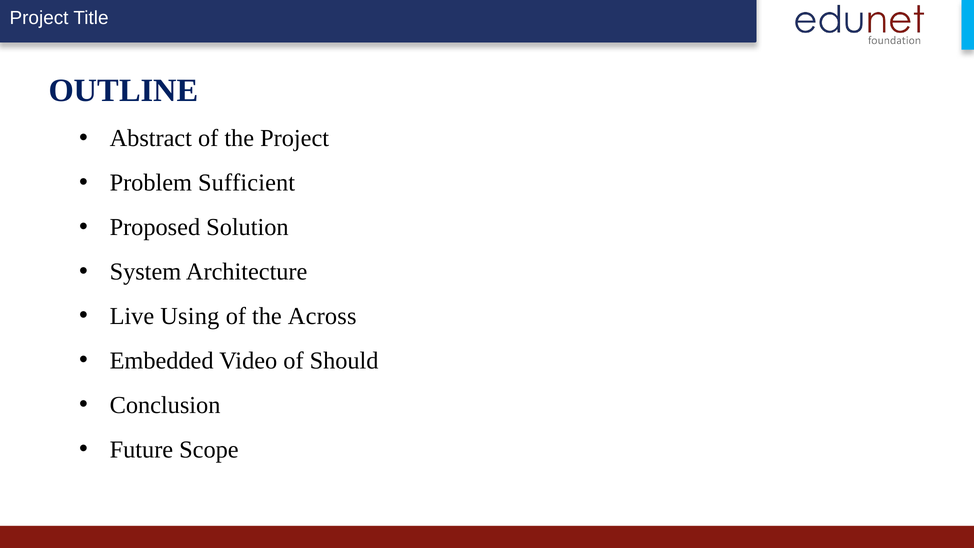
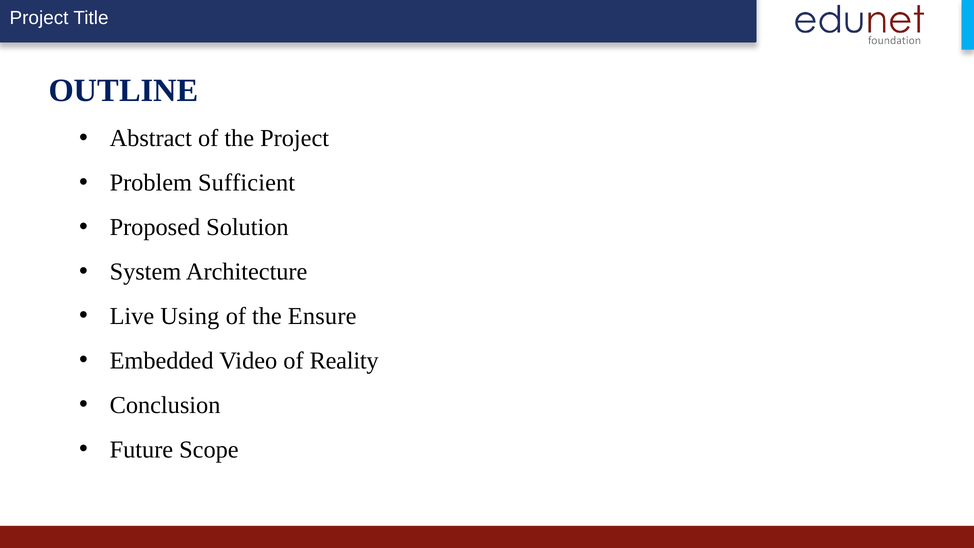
Across: Across -> Ensure
Should: Should -> Reality
